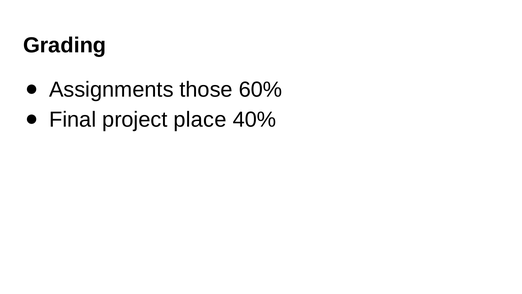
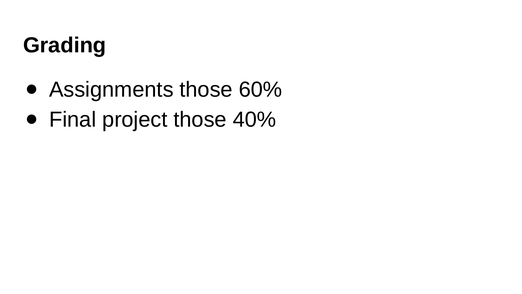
project place: place -> those
